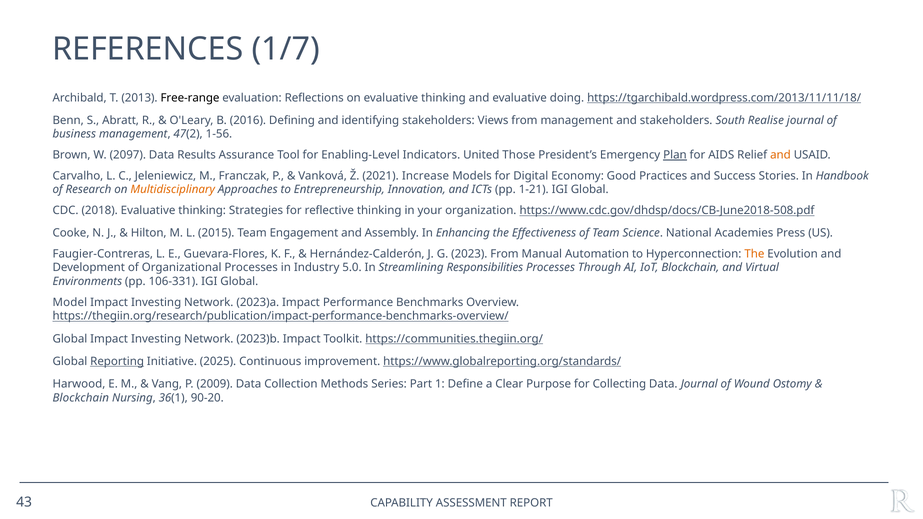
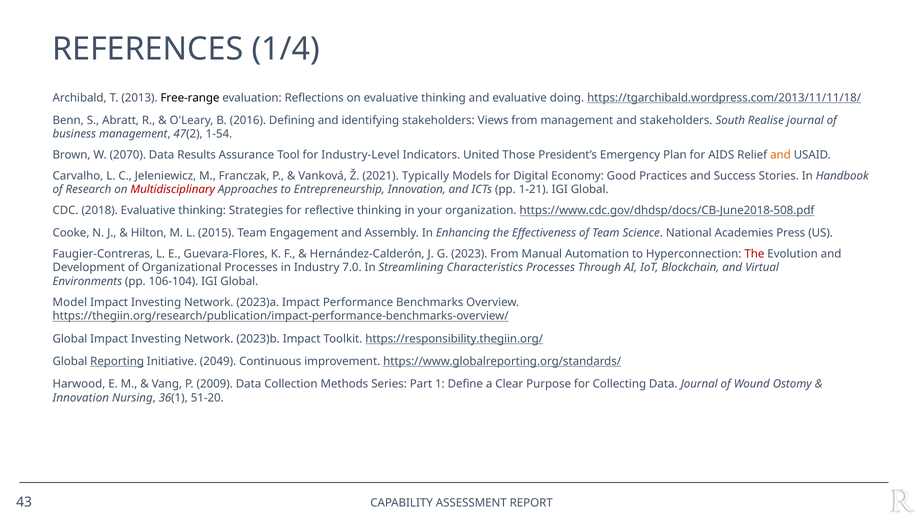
1/7: 1/7 -> 1/4
1-56: 1-56 -> 1-54
2097: 2097 -> 2070
Enabling-Level: Enabling-Level -> Industry-Level
Plan underline: present -> none
Increase: Increase -> Typically
Multidisciplinary colour: orange -> red
The at (754, 254) colour: orange -> red
5.0: 5.0 -> 7.0
Responsibilities: Responsibilities -> Characteristics
106-331: 106-331 -> 106-104
https://communities.thegiin.org/: https://communities.thegiin.org/ -> https://responsibility.thegiin.org/
2025: 2025 -> 2049
Blockchain at (81, 398): Blockchain -> Innovation
90-20: 90-20 -> 51-20
